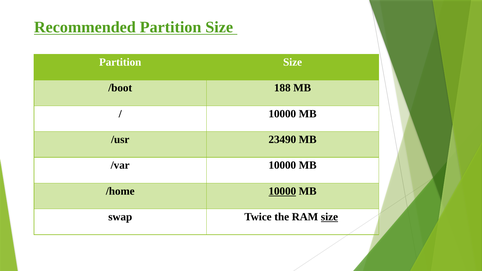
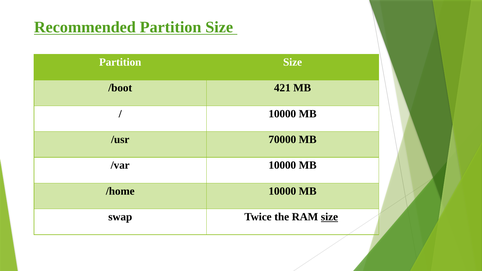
188: 188 -> 421
23490: 23490 -> 70000
10000 at (282, 191) underline: present -> none
